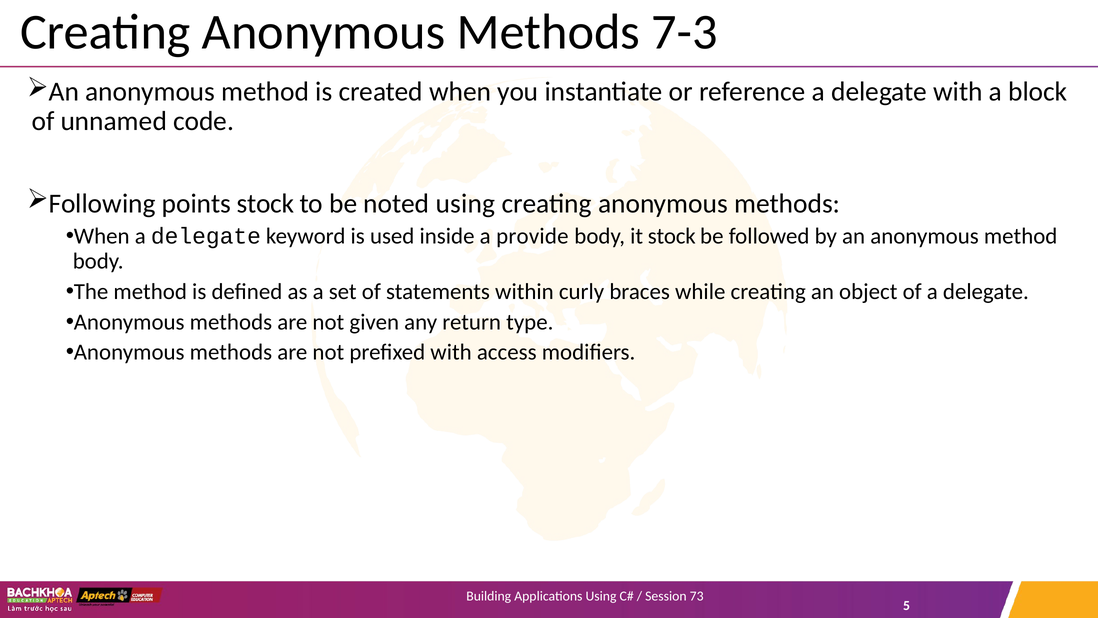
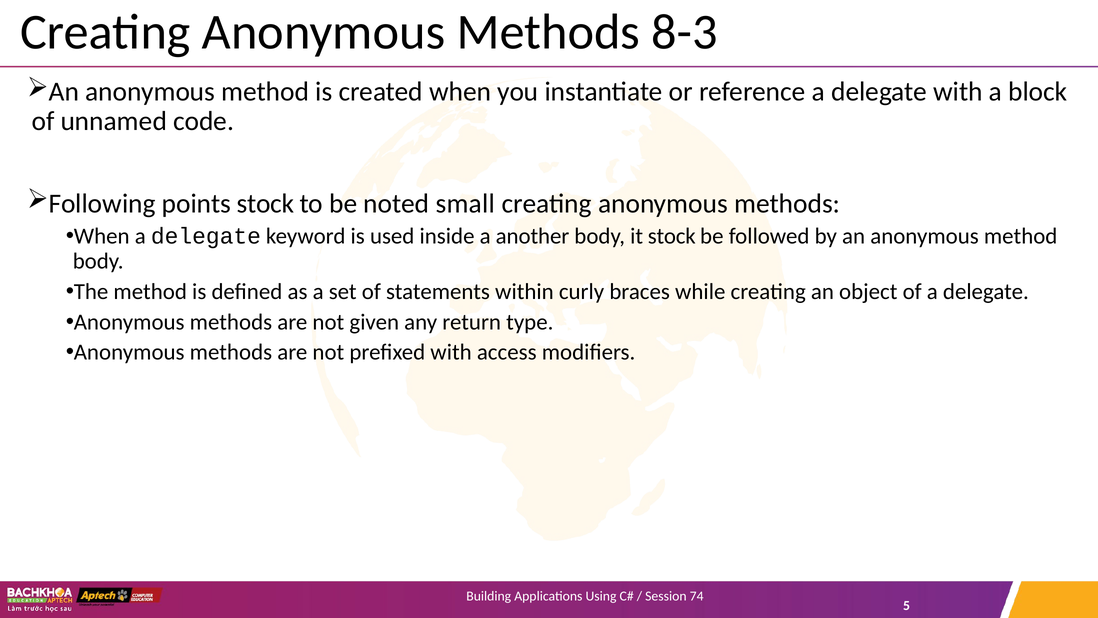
7-3: 7-3 -> 8-3
noted using: using -> small
provide: provide -> another
73: 73 -> 74
